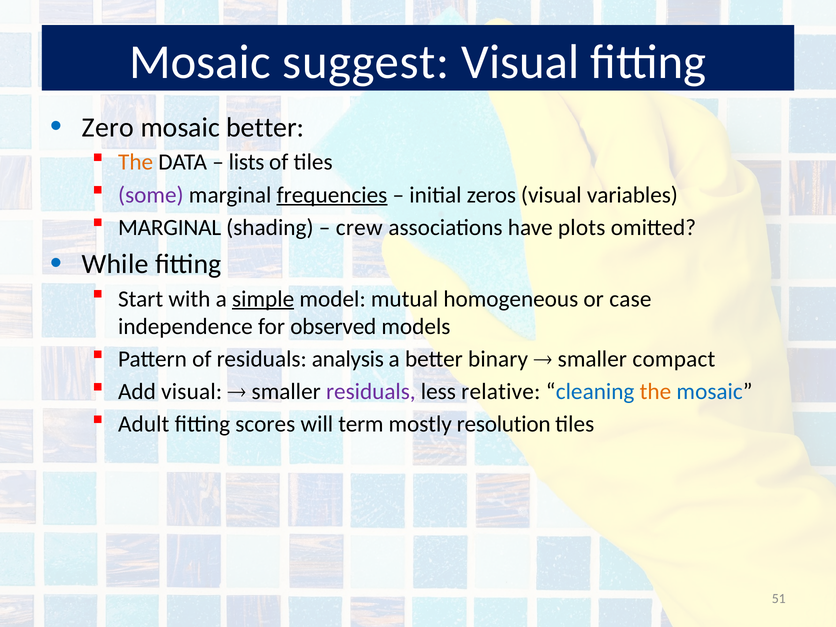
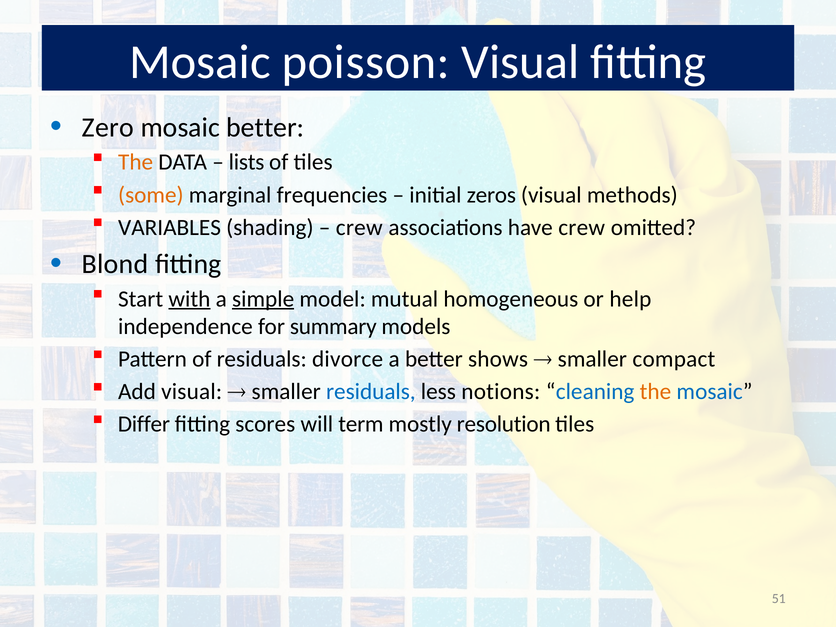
suggest: suggest -> poisson
some colour: purple -> orange
frequencies underline: present -> none
variables: variables -> methods
MARGINAL at (170, 227): MARGINAL -> VARIABLES
have plots: plots -> crew
While: While -> Blond
with underline: none -> present
case: case -> help
observed: observed -> summary
analysis: analysis -> divorce
binary: binary -> shows
residuals at (371, 392) colour: purple -> blue
relative: relative -> notions
Adult: Adult -> Differ
